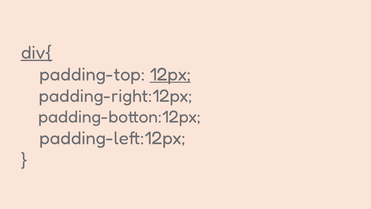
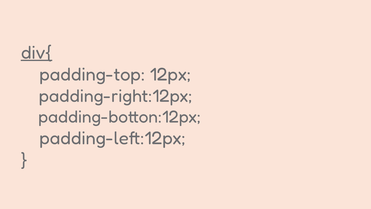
12px underline: present -> none
